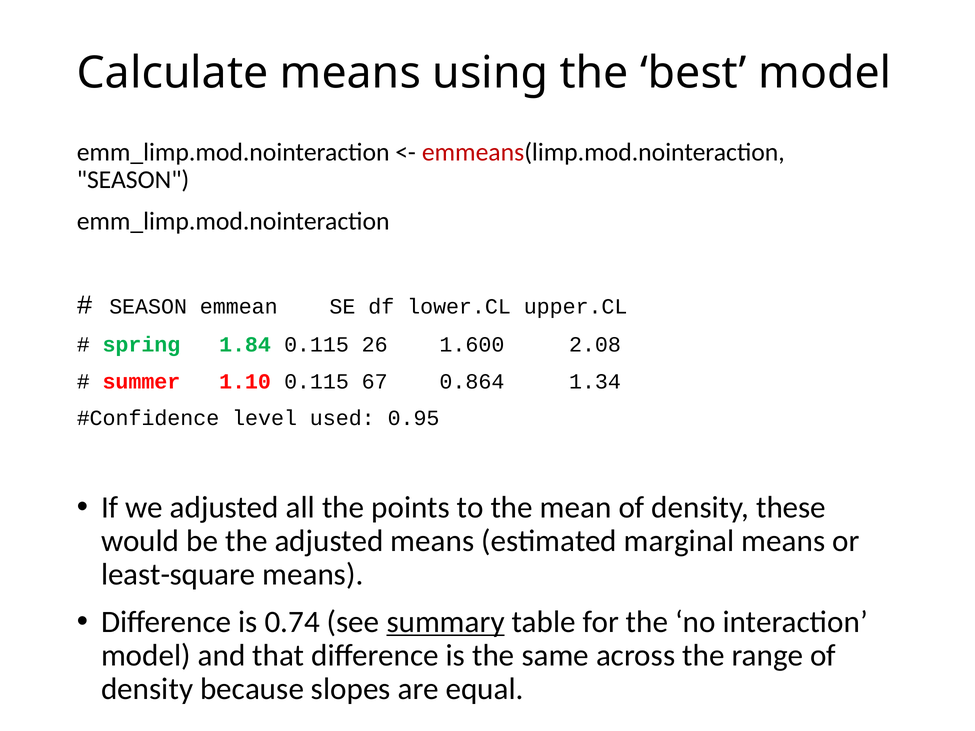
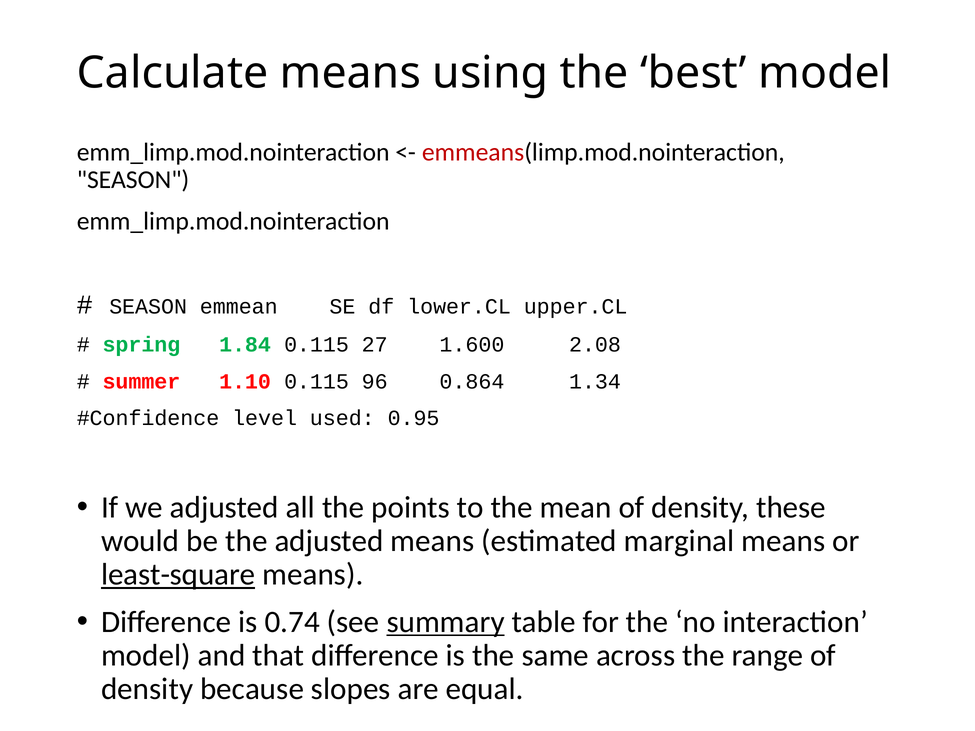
26: 26 -> 27
67: 67 -> 96
least-square underline: none -> present
